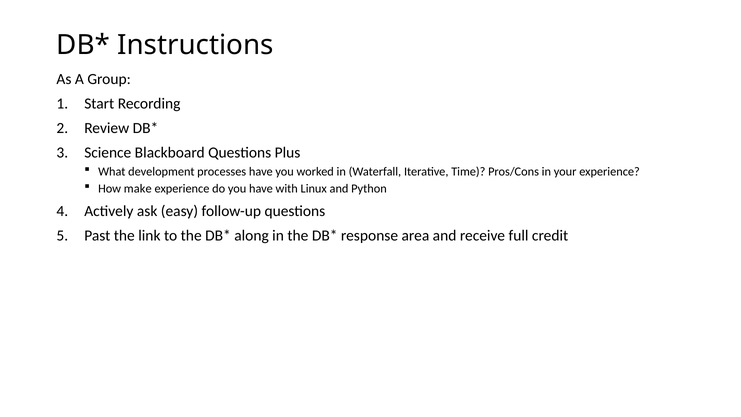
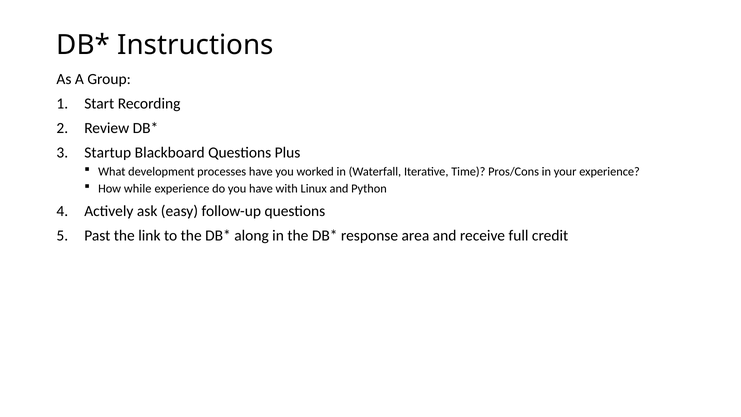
Science: Science -> Startup
make: make -> while
